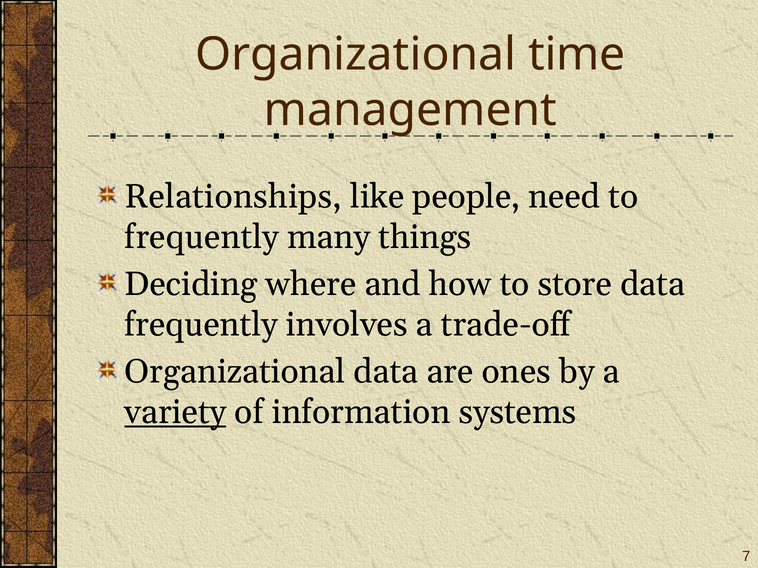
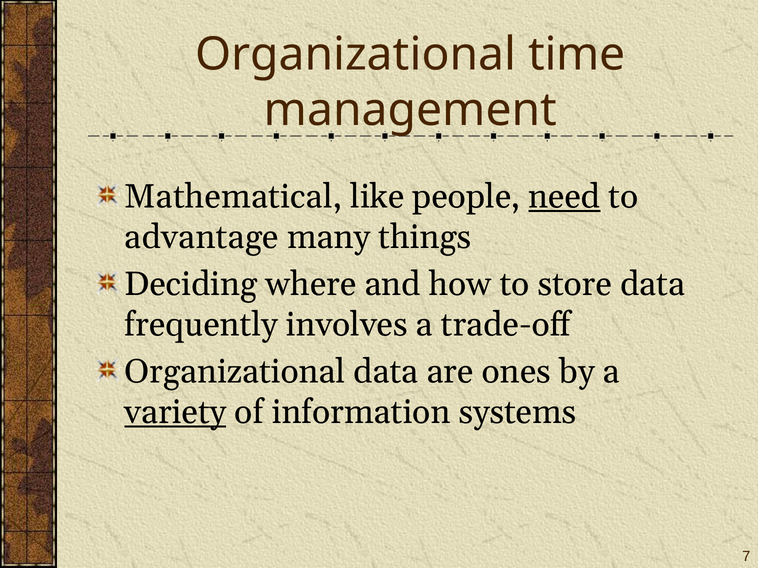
Relationships: Relationships -> Mathematical
need underline: none -> present
frequently at (202, 237): frequently -> advantage
